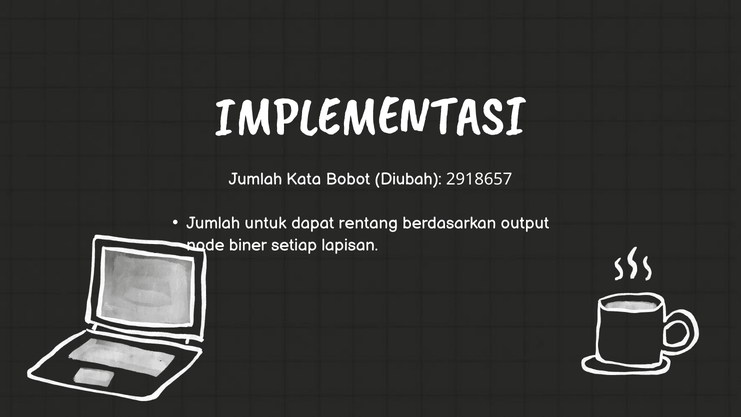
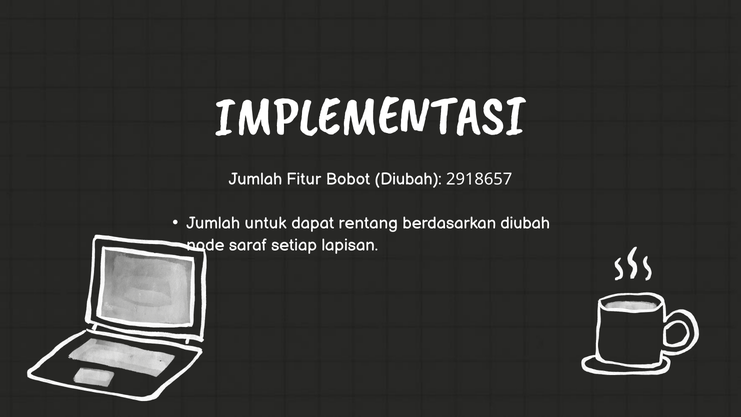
Kata: Kata -> Fitur
berdasarkan output: output -> diubah
biner: biner -> saraf
